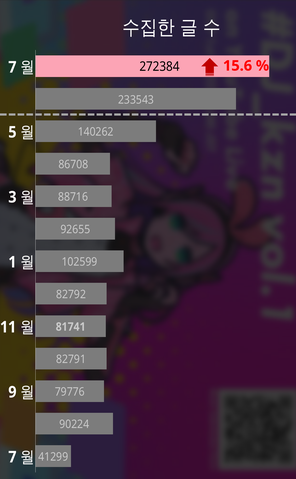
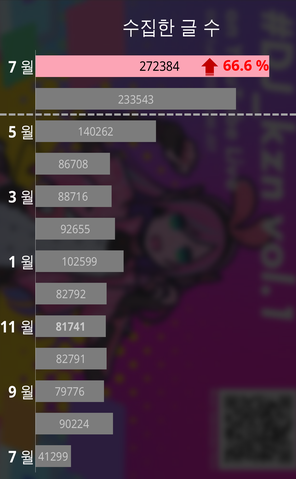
15.6: 15.6 -> 66.6
